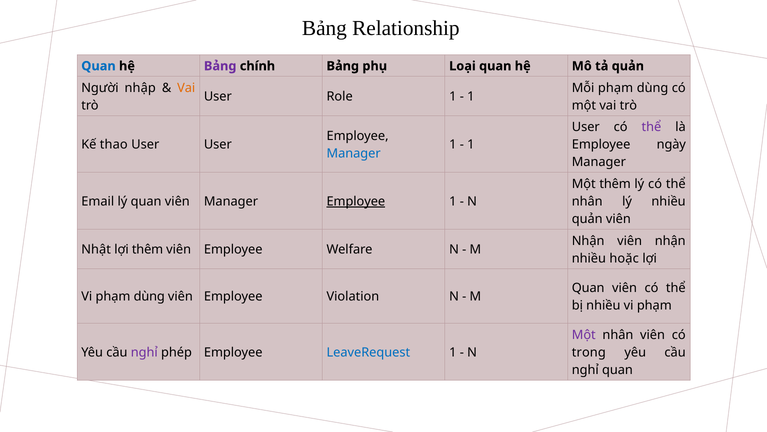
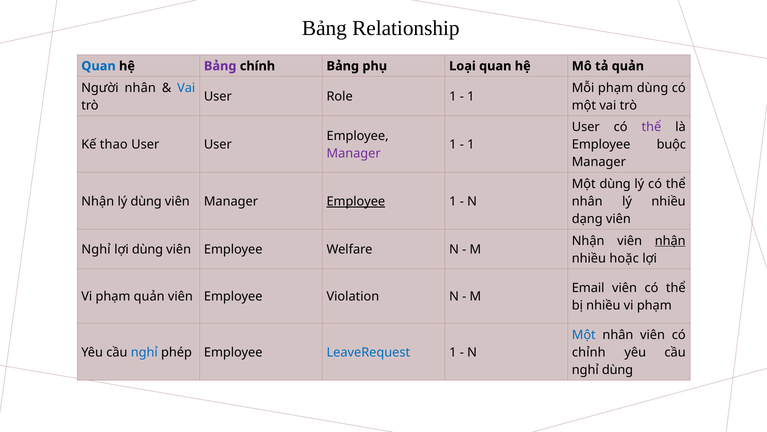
Người nhập: nhập -> nhân
Vai at (186, 88) colour: orange -> blue
ngày: ngày -> buộc
Manager at (354, 153) colour: blue -> purple
Một thêm: thêm -> dùng
Email at (98, 201): Email -> Nhận
lý quan: quan -> dùng
quản at (587, 219): quản -> dạng
nhận at (670, 240) underline: none -> present
Nhật at (96, 249): Nhật -> Nghỉ
lợi thêm: thêm -> dùng
Quan at (588, 288): Quan -> Email
Vi phạm dùng: dùng -> quản
Một at (584, 335) colour: purple -> blue
nghỉ at (144, 352) colour: purple -> blue
trong: trong -> chỉnh
nghỉ quan: quan -> dùng
